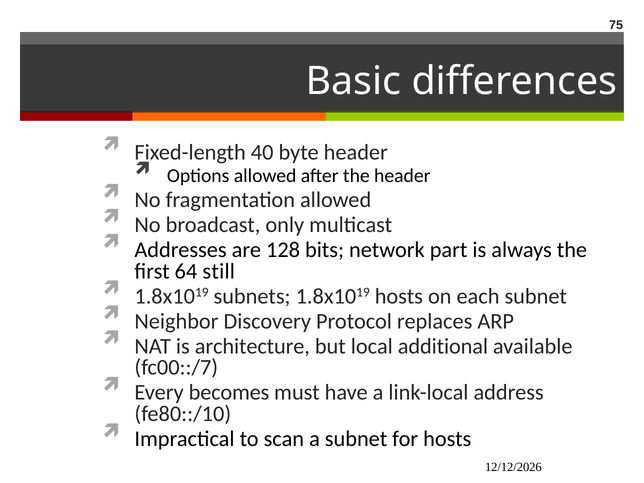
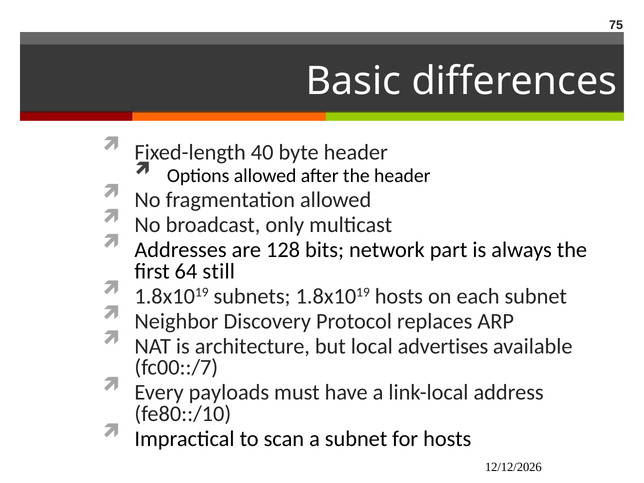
additional: additional -> advertises
becomes: becomes -> payloads
